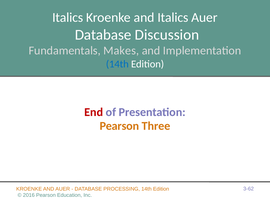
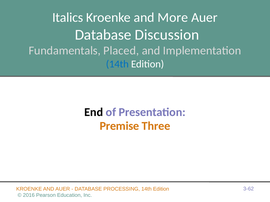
and Italics: Italics -> More
Makes: Makes -> Placed
End colour: red -> black
Pearson at (119, 126): Pearson -> Premise
